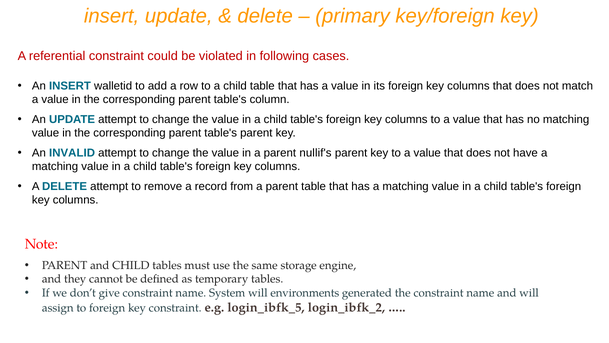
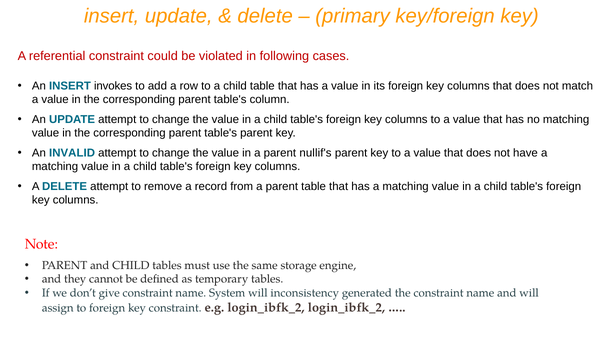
walletid: walletid -> invokes
environments: environments -> inconsistency
e.g login_ibfk_5: login_ibfk_5 -> login_ibfk_2
